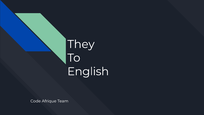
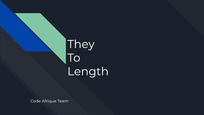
English: English -> Length
